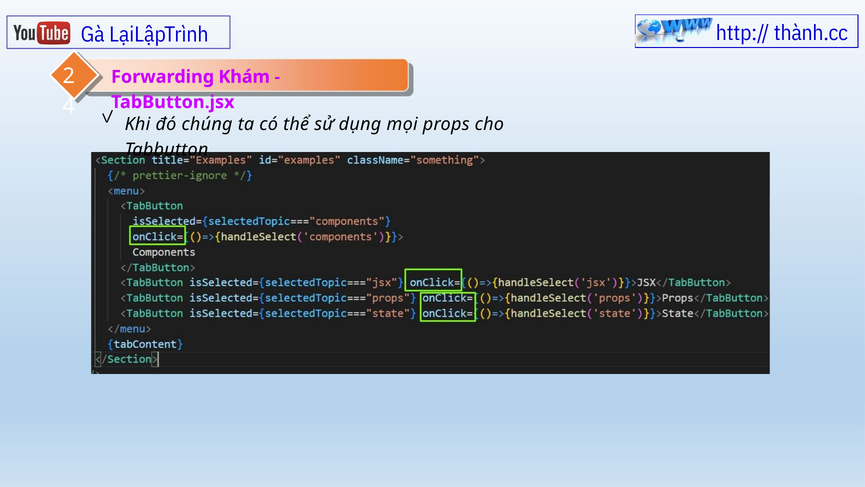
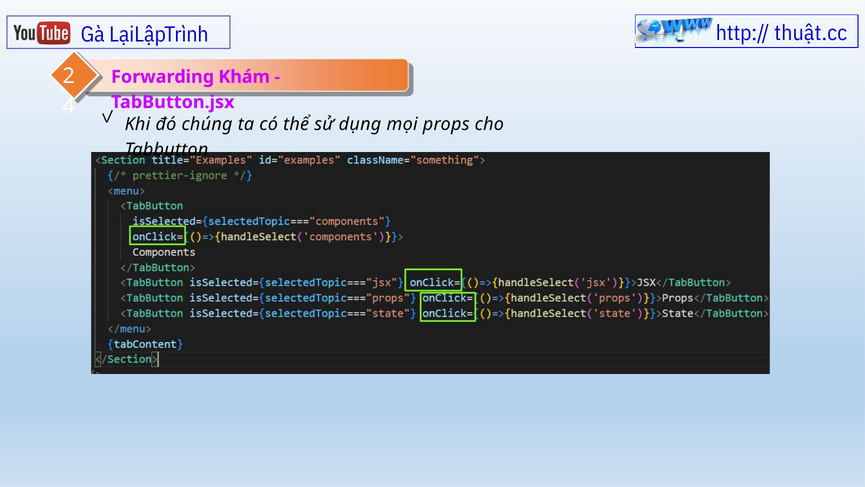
thành.cc: thành.cc -> thuật.cc
